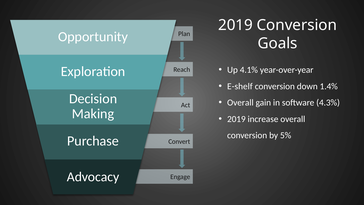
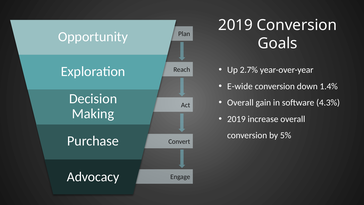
4.1%: 4.1% -> 2.7%
E-shelf: E-shelf -> E-wide
